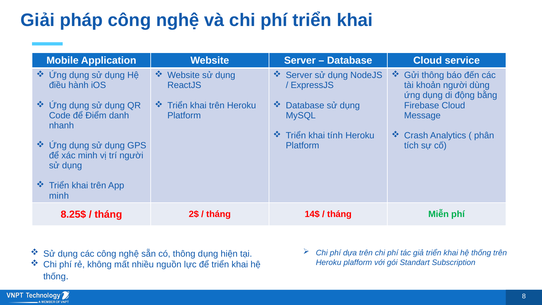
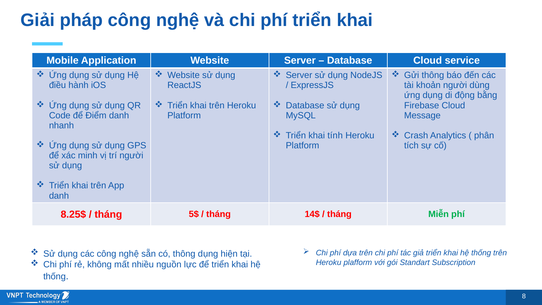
minh at (59, 196): minh -> danh
2$: 2$ -> 5$
